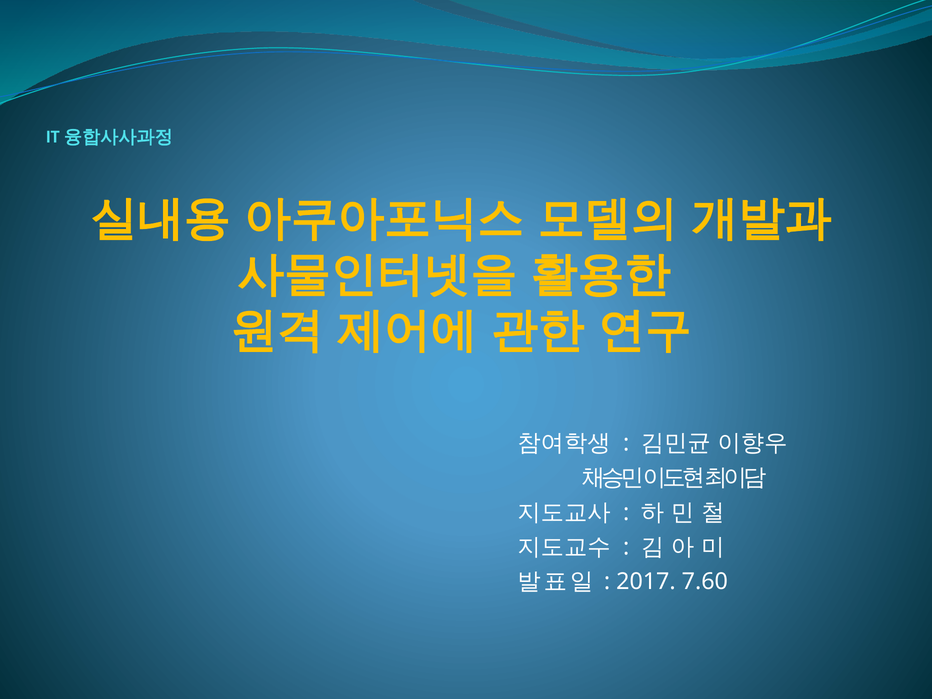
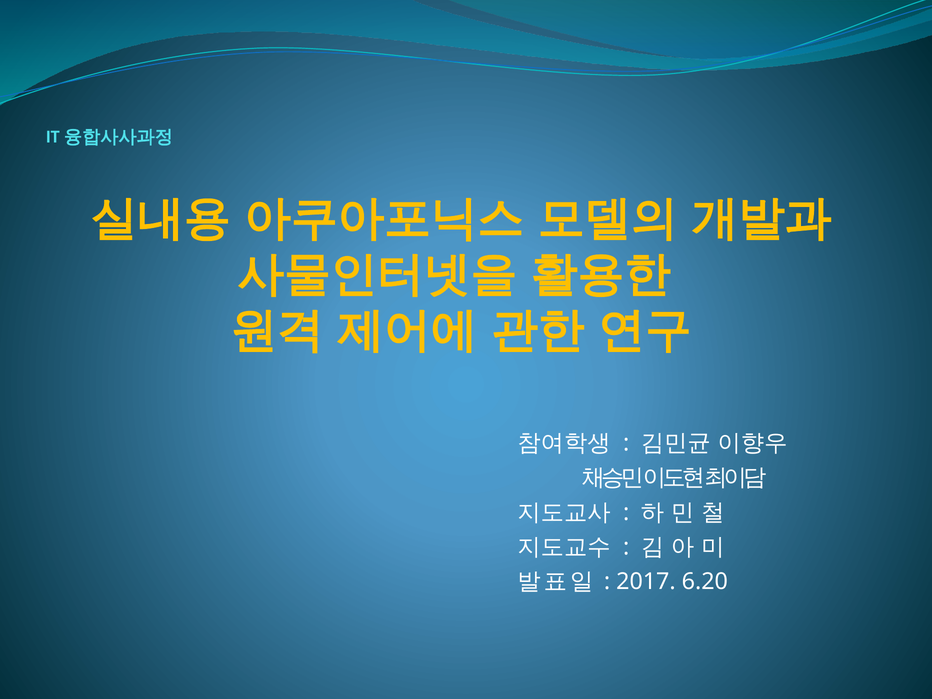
7.60: 7.60 -> 6.20
